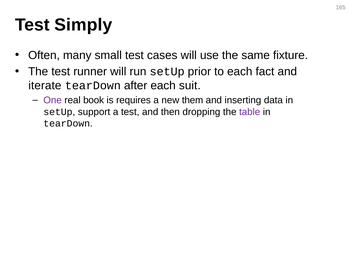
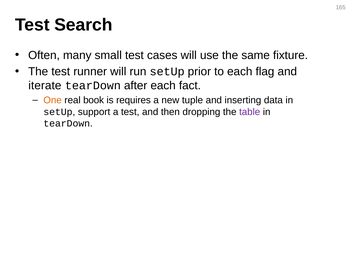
Simply: Simply -> Search
fact: fact -> flag
suit: suit -> fact
One colour: purple -> orange
them: them -> tuple
